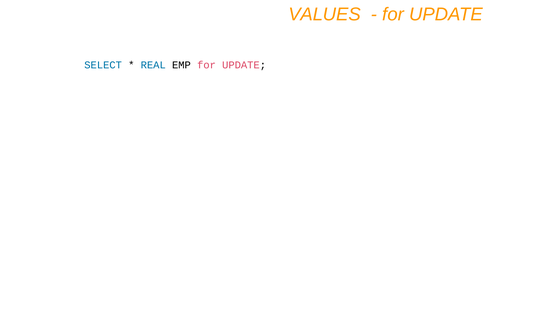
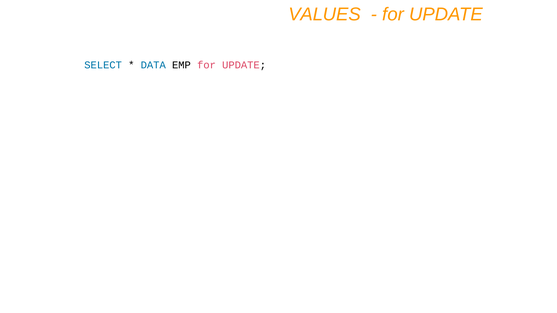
REAL: REAL -> DATA
